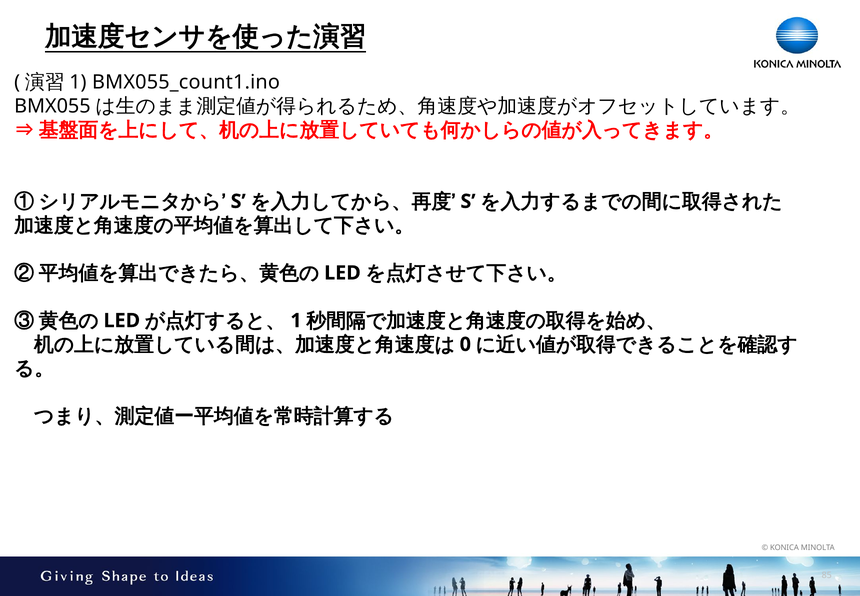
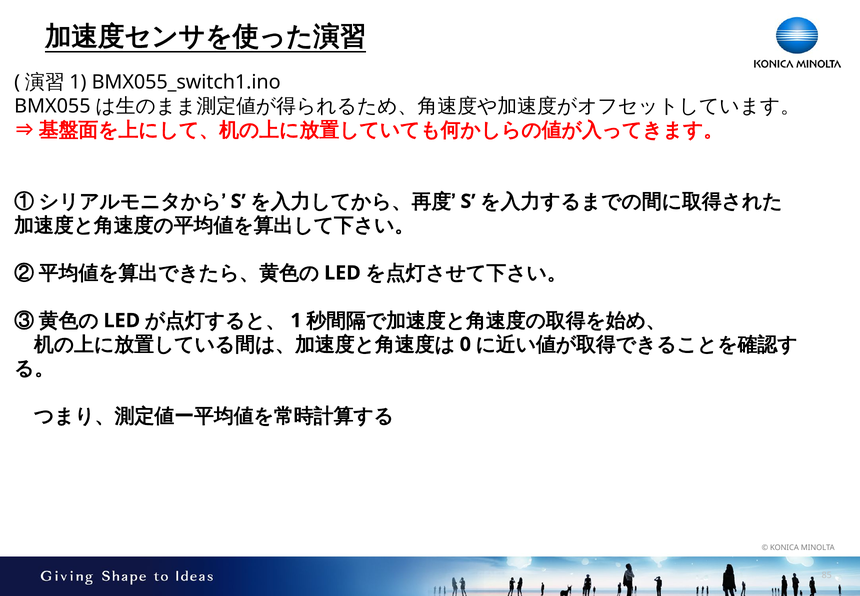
BMX055_count1.ino: BMX055_count1.ino -> BMX055_switch1.ino
